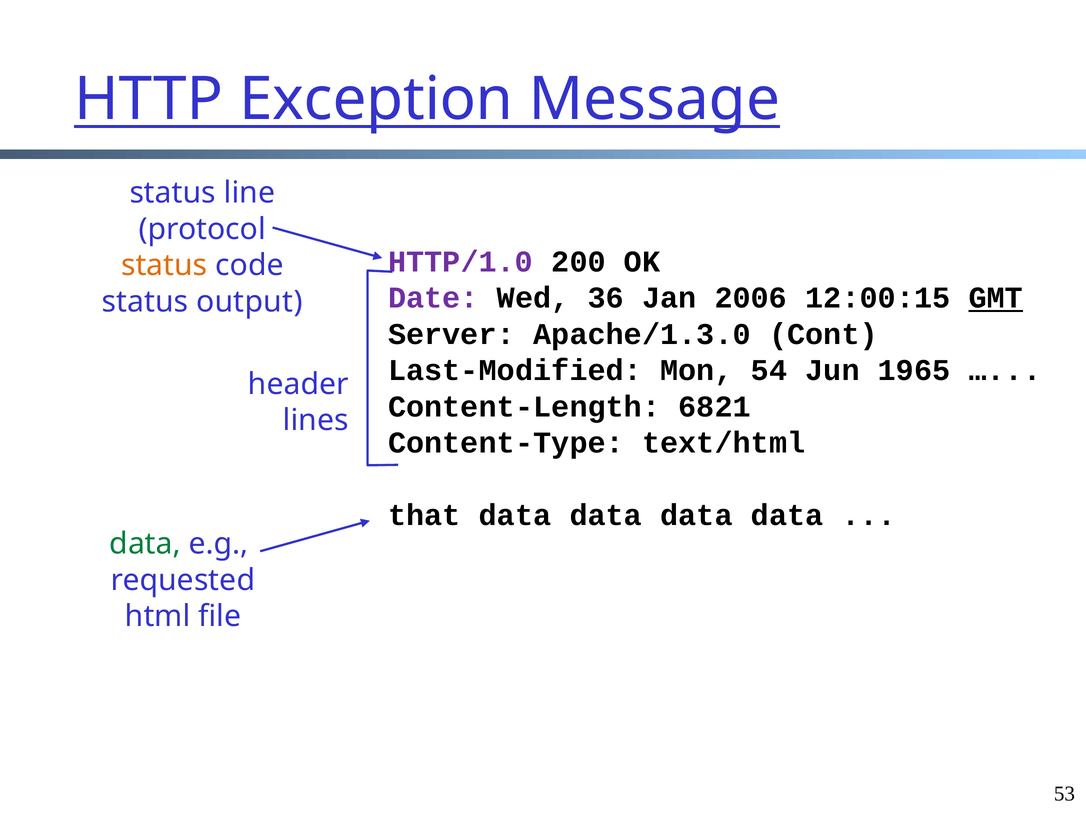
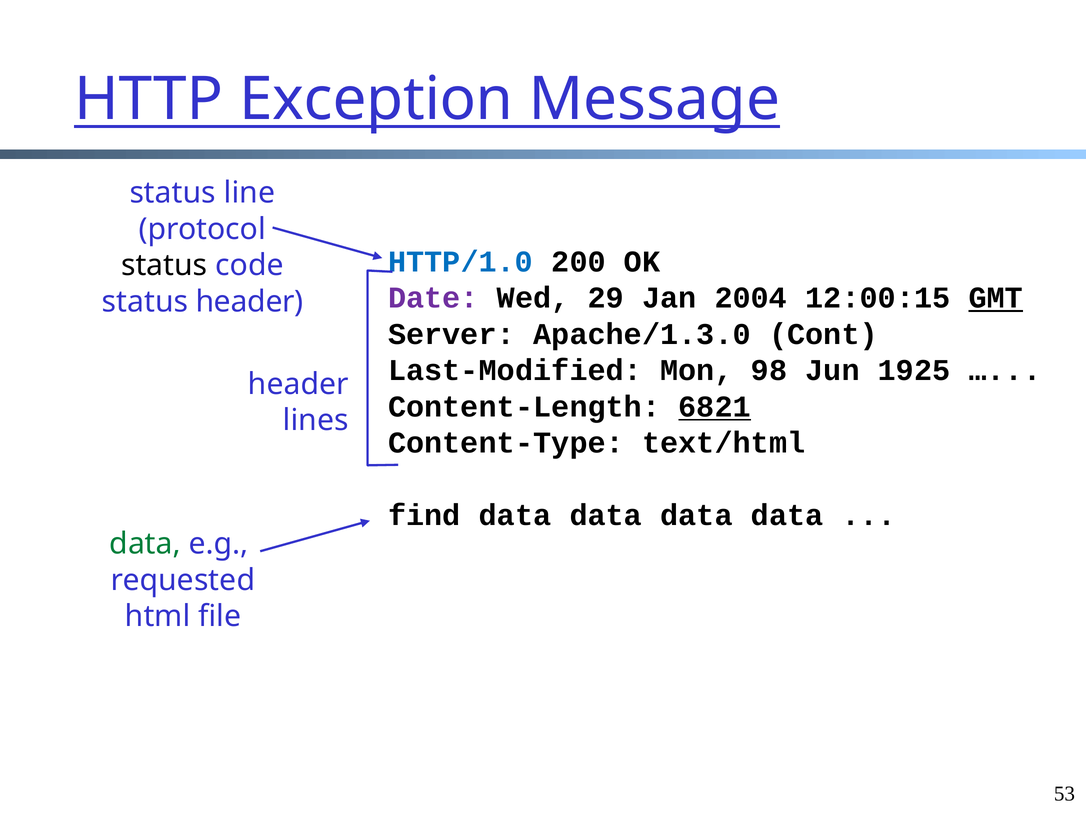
HTTP/1.0 colour: purple -> blue
status at (164, 265) colour: orange -> black
36: 36 -> 29
2006: 2006 -> 2004
status output: output -> header
54: 54 -> 98
1965: 1965 -> 1925
6821 underline: none -> present
that: that -> find
